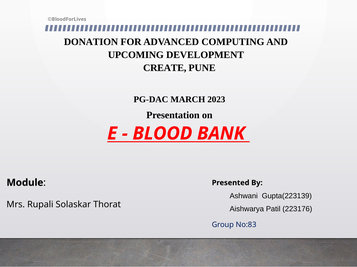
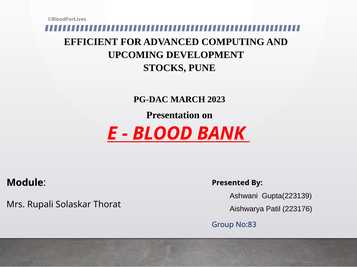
DONATION: DONATION -> EFFICIENT
CREATE: CREATE -> STOCKS
